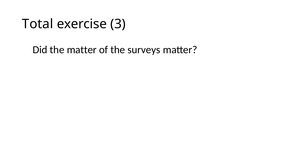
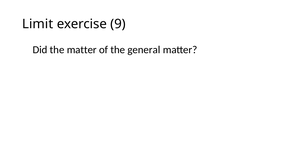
Total: Total -> Limit
3: 3 -> 9
surveys: surveys -> general
